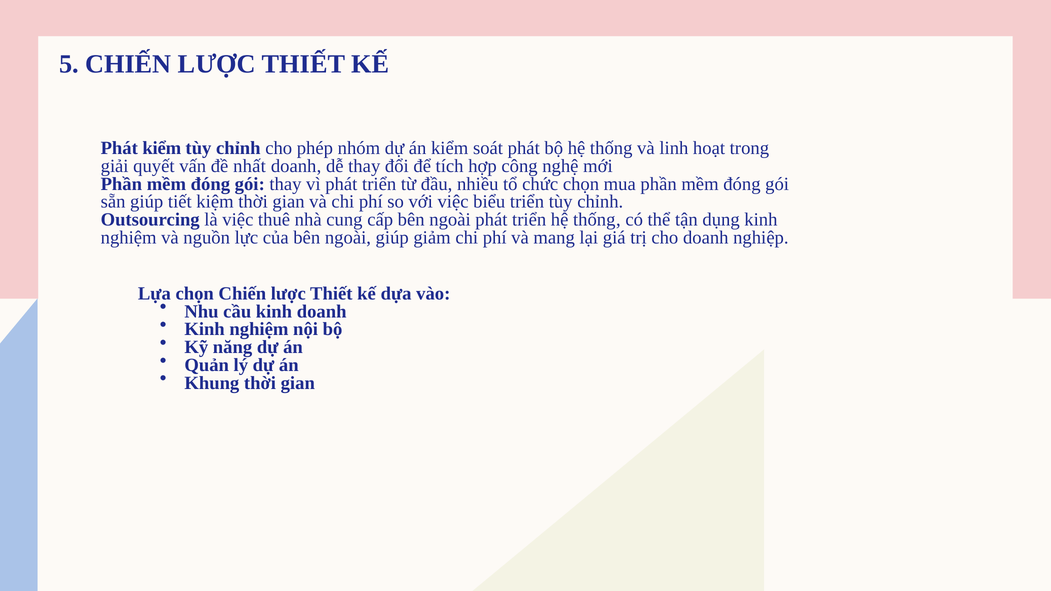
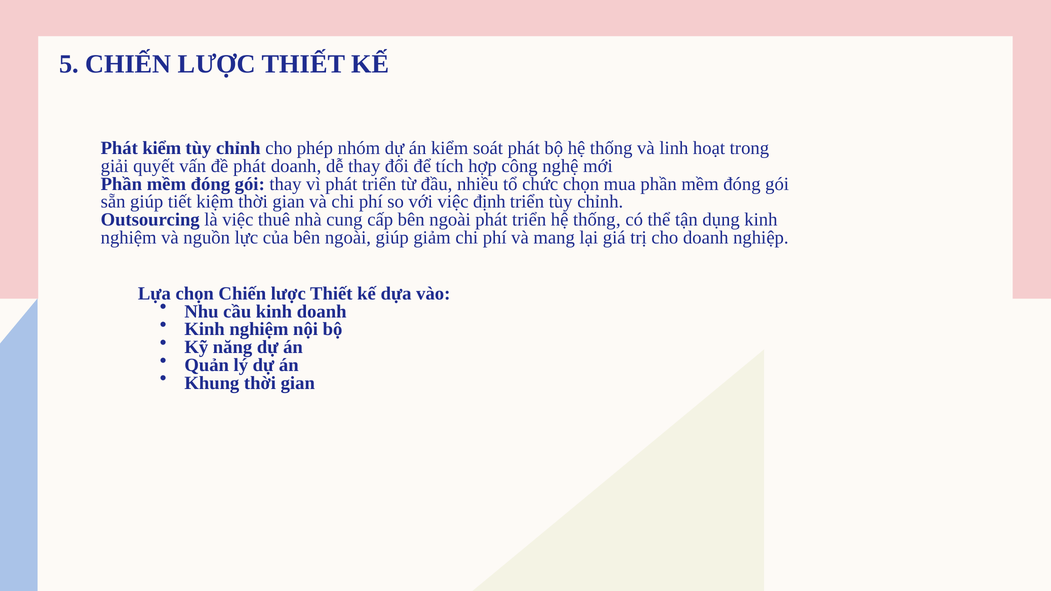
đề nhất: nhất -> phát
biểu: biểu -> định
